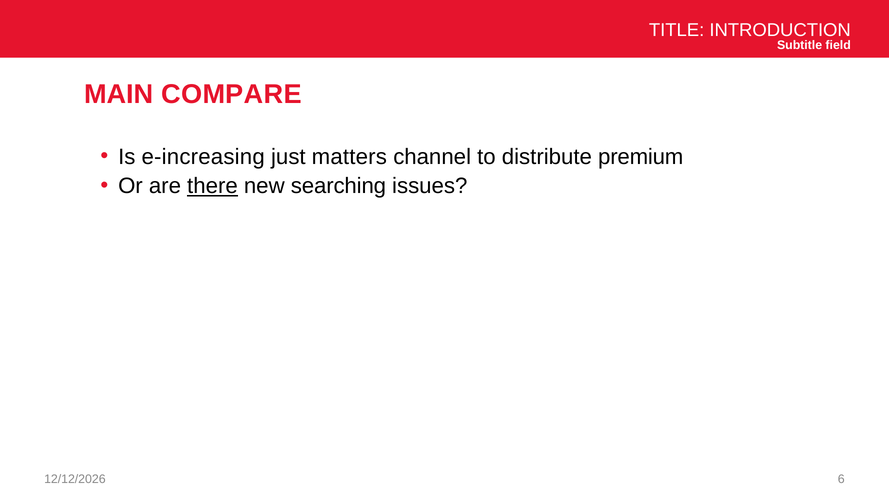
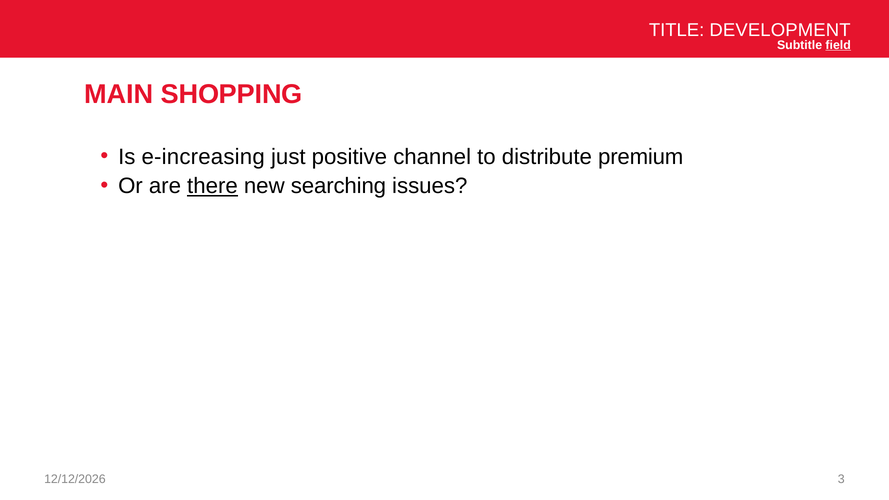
INTRODUCTION: INTRODUCTION -> DEVELOPMENT
field underline: none -> present
COMPARE: COMPARE -> SHOPPING
matters: matters -> positive
6: 6 -> 3
